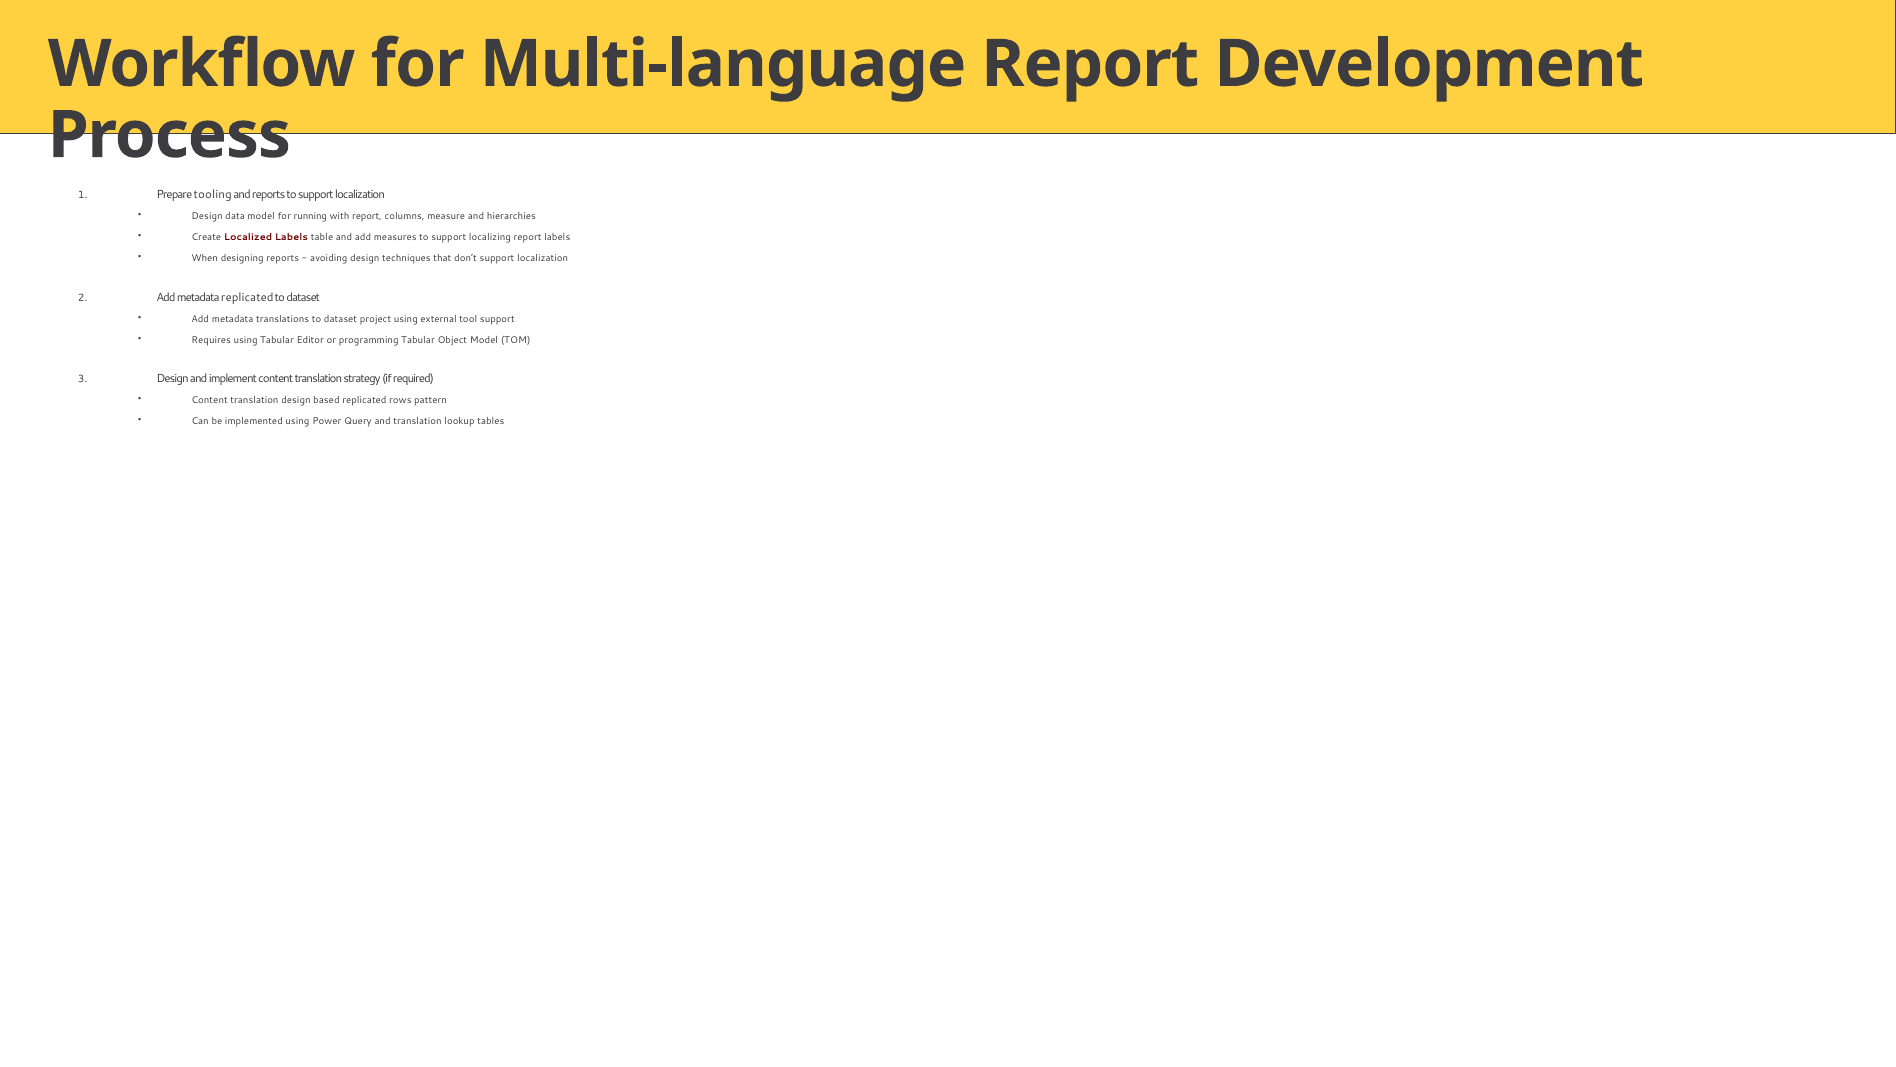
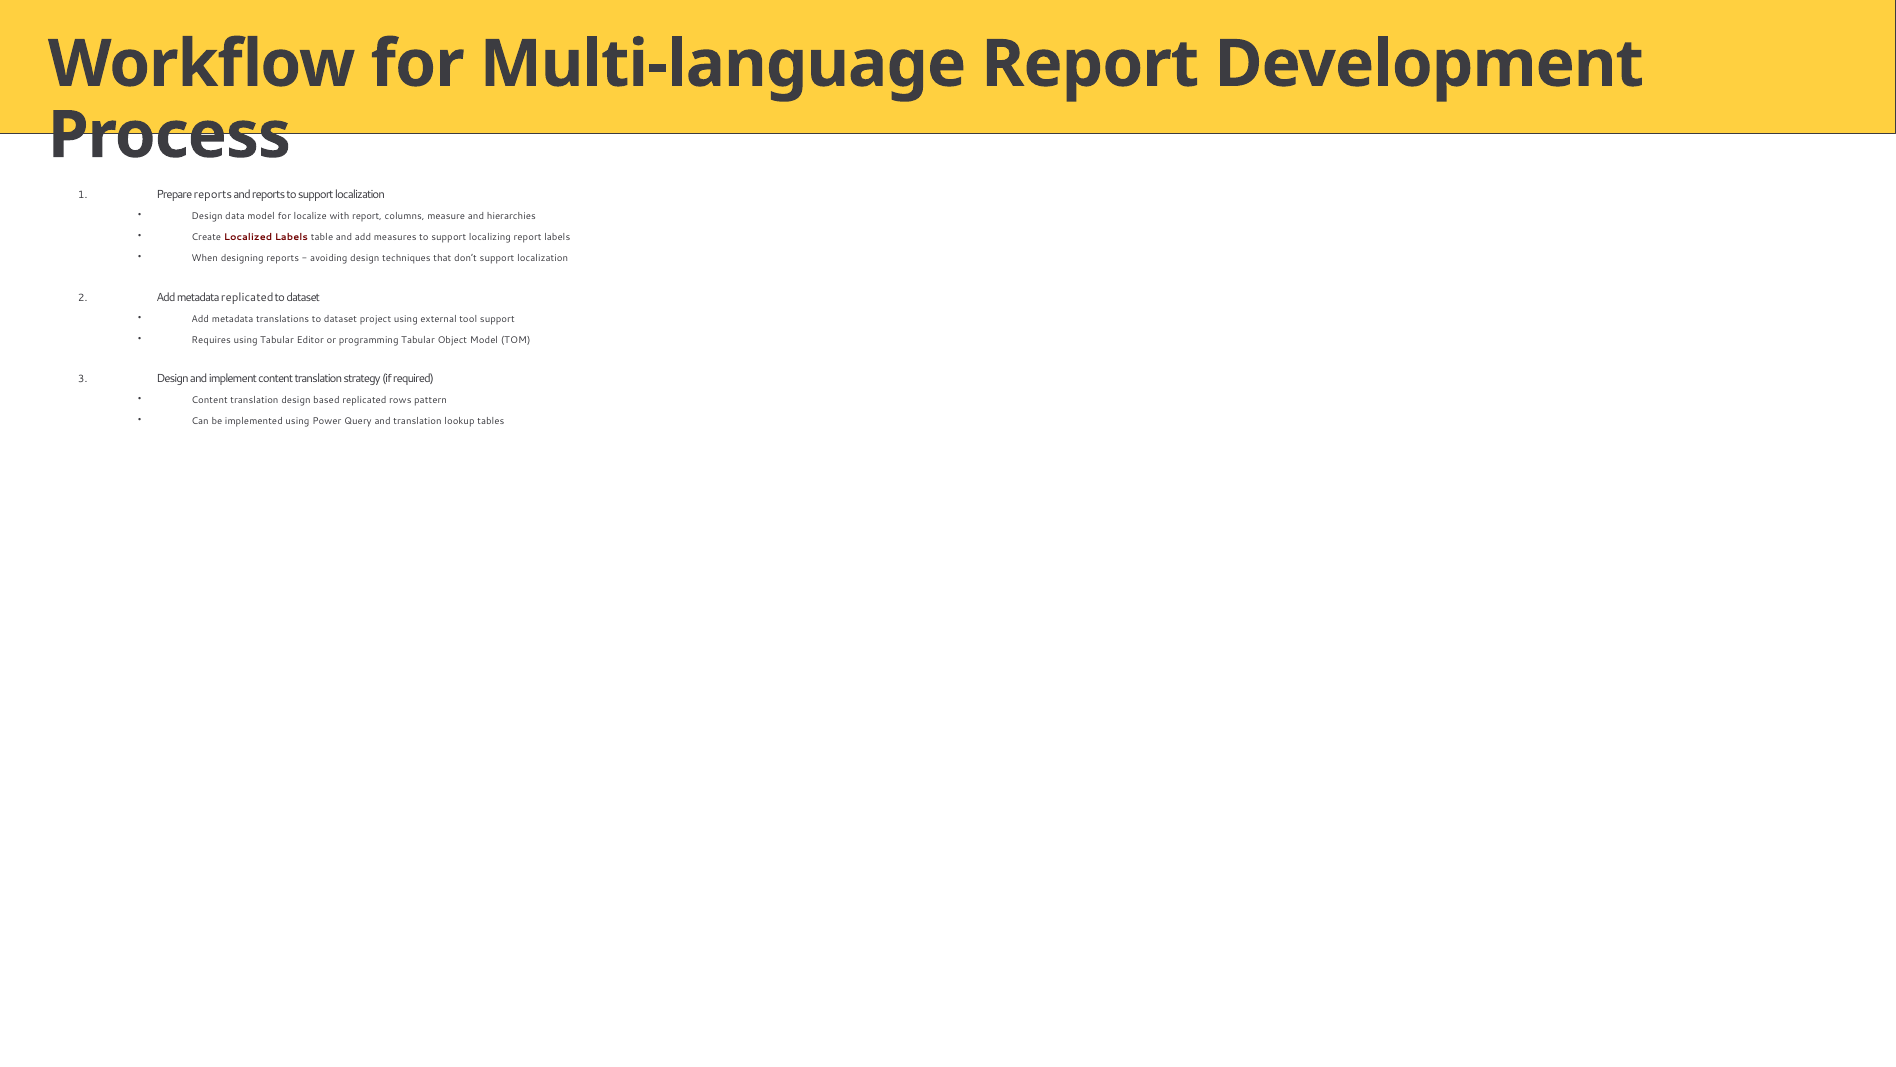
Prepare tooling: tooling -> reports
running: running -> localize
